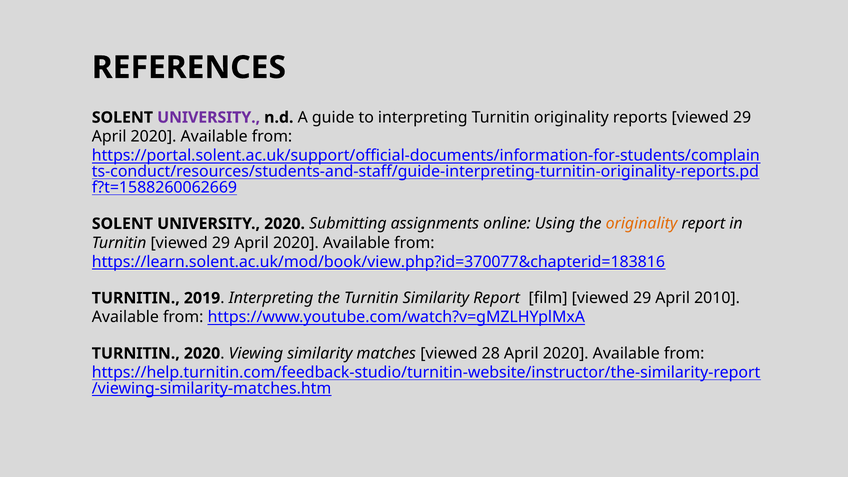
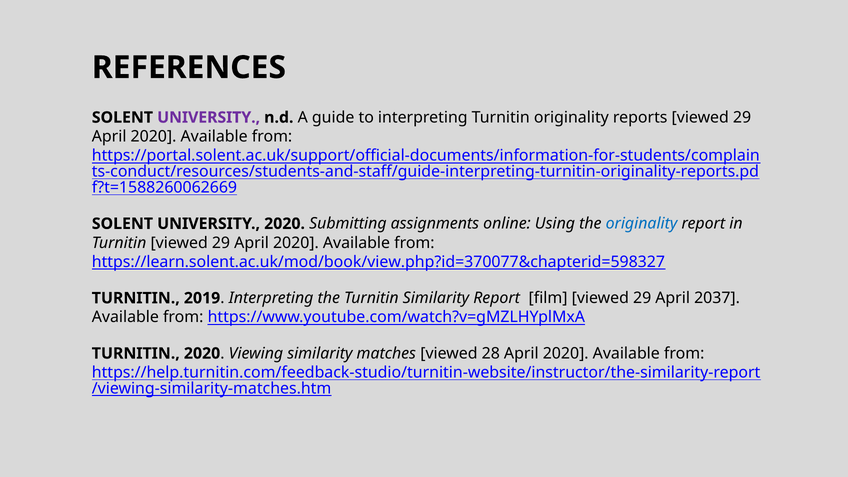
originality at (642, 224) colour: orange -> blue
https://learn.solent.ac.uk/mod/book/view.php?id=370077&chapterid=183816: https://learn.solent.ac.uk/mod/book/view.php?id=370077&chapterid=183816 -> https://learn.solent.ac.uk/mod/book/view.php?id=370077&chapterid=598327
2010: 2010 -> 2037
